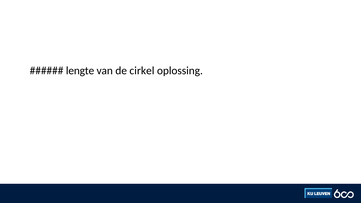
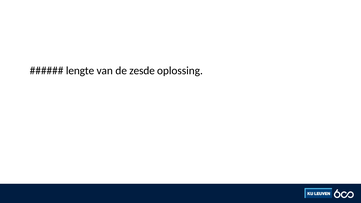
cirkel: cirkel -> zesde
